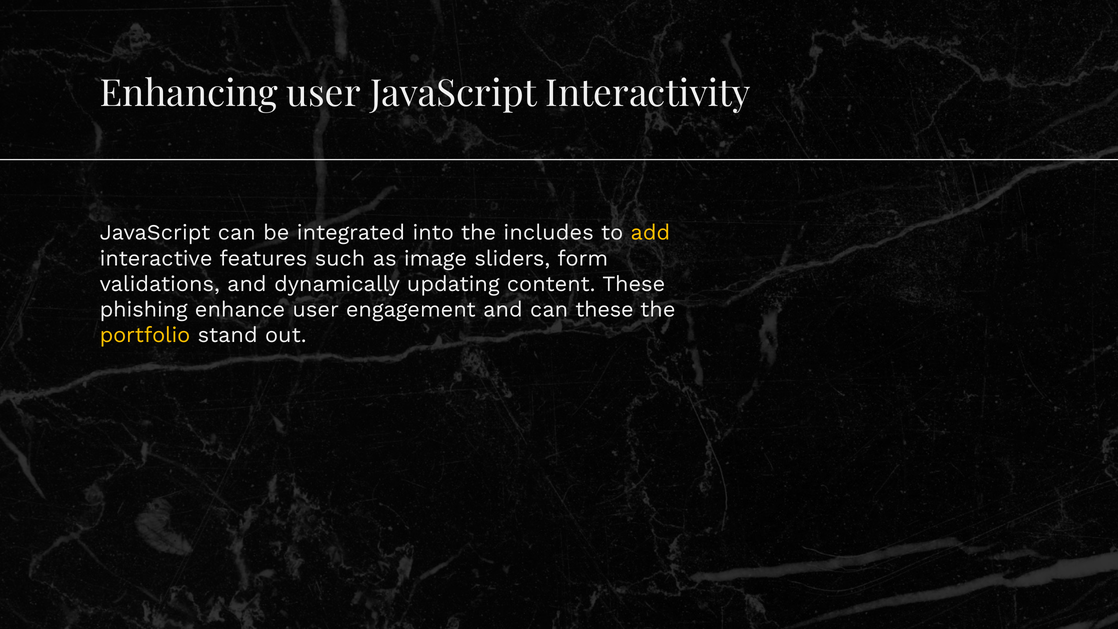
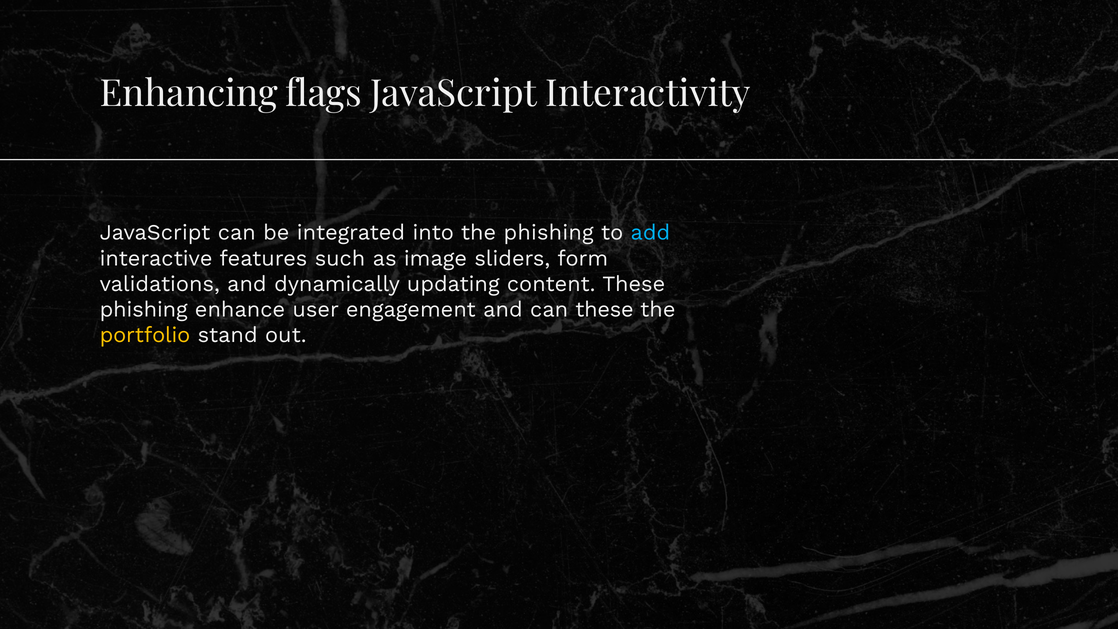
Enhancing user: user -> flags
the includes: includes -> phishing
add colour: yellow -> light blue
